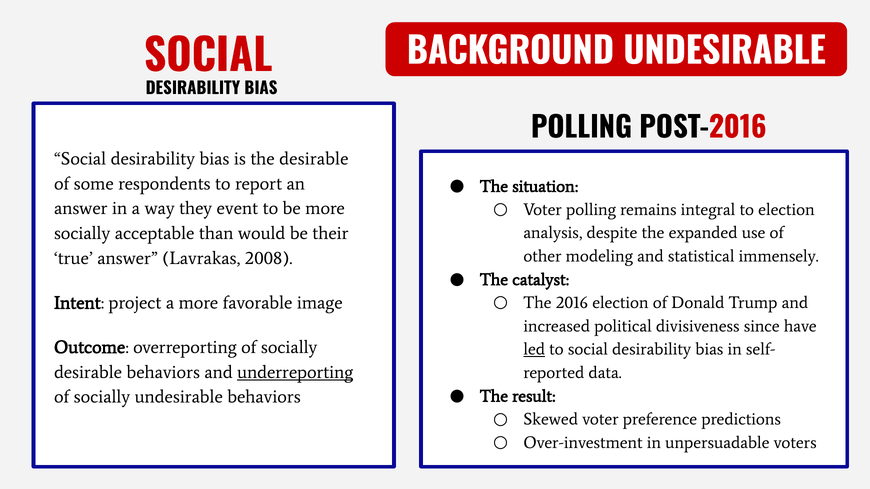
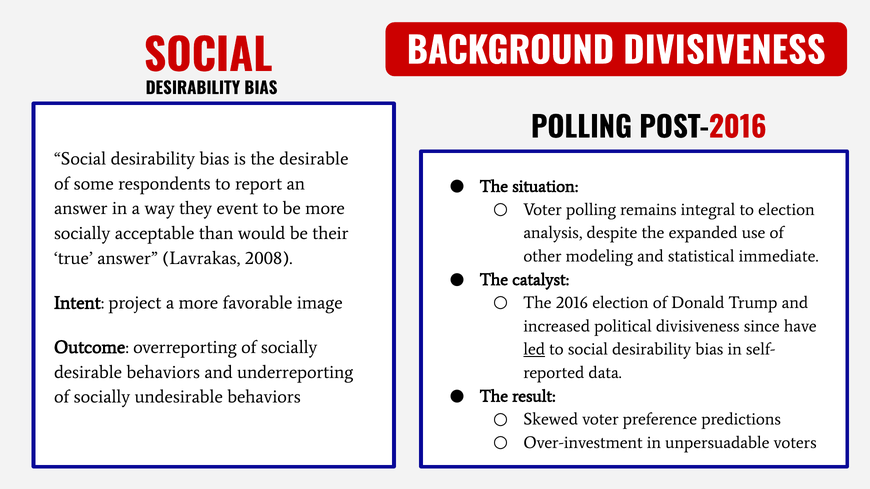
BACKGROUND UNDESIRABLE: UNDESIRABLE -> DIVISIVENESS
immensely: immensely -> immediate
underreporting underline: present -> none
